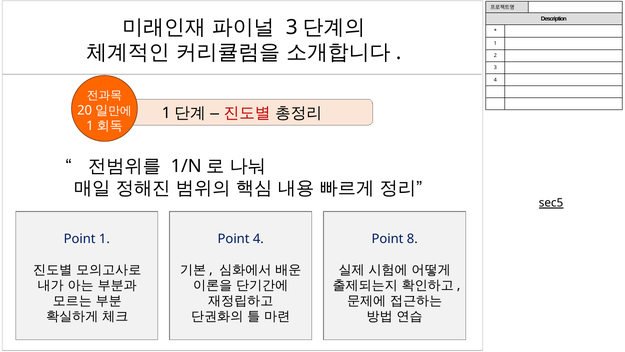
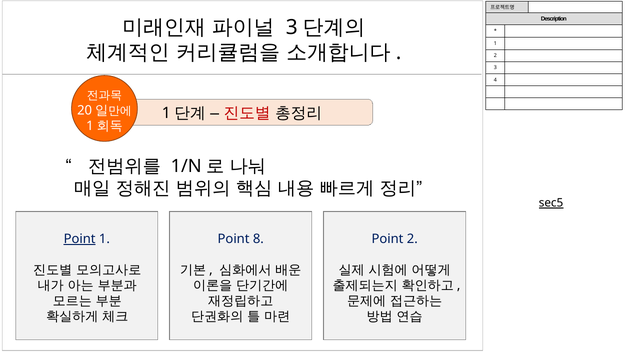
Point at (80, 238) underline: none -> present
Point 4: 4 -> 8
Point 8: 8 -> 2
